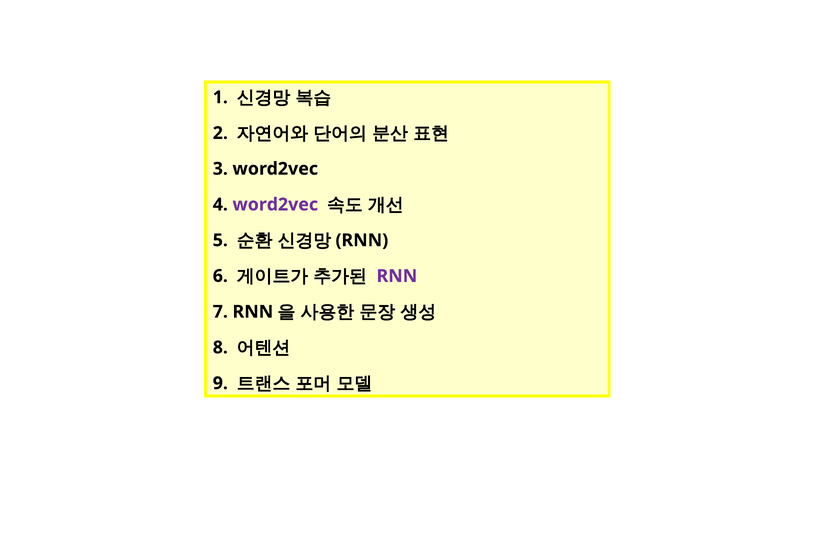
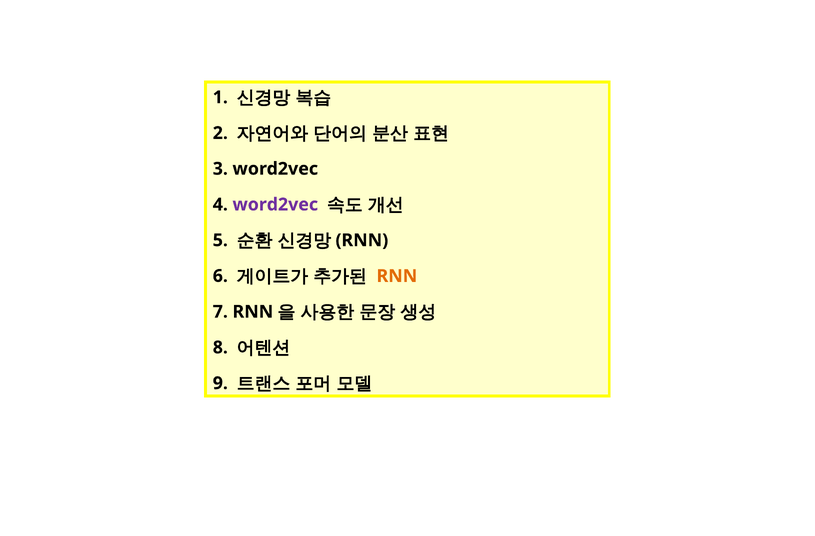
RNN at (397, 276) colour: purple -> orange
